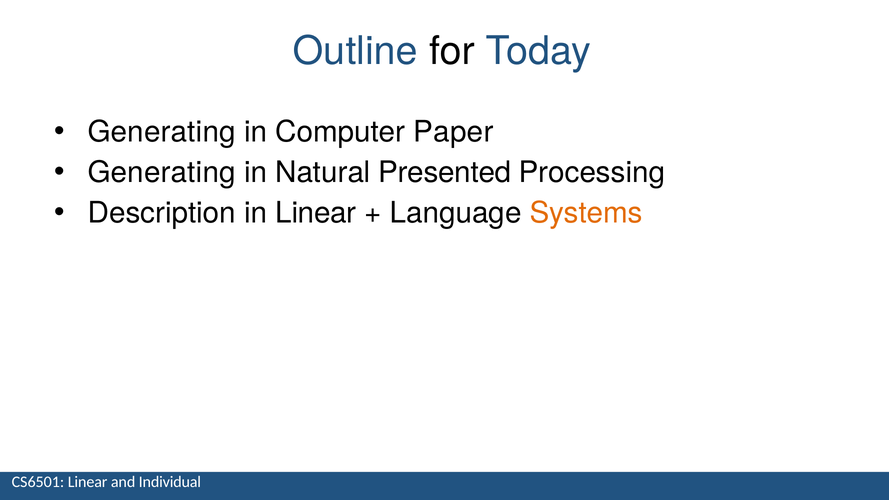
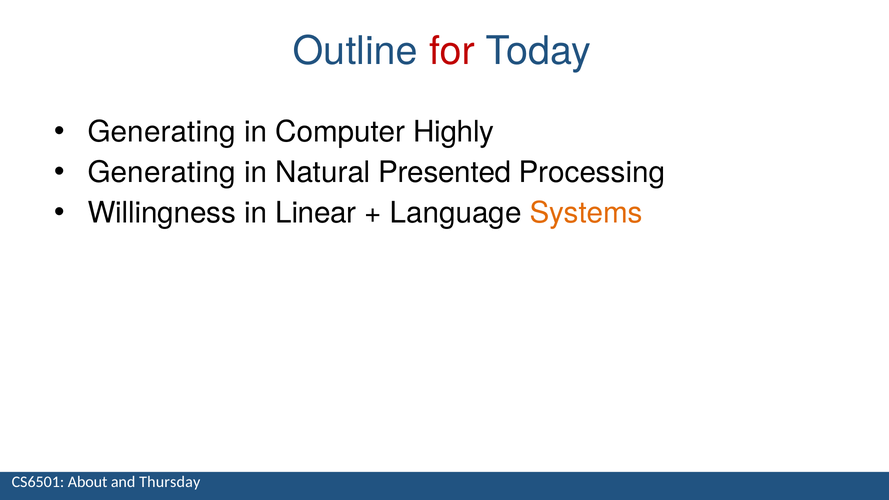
for colour: black -> red
Paper: Paper -> Highly
Description: Description -> Willingness
Linear at (88, 482): Linear -> About
Individual: Individual -> Thursday
